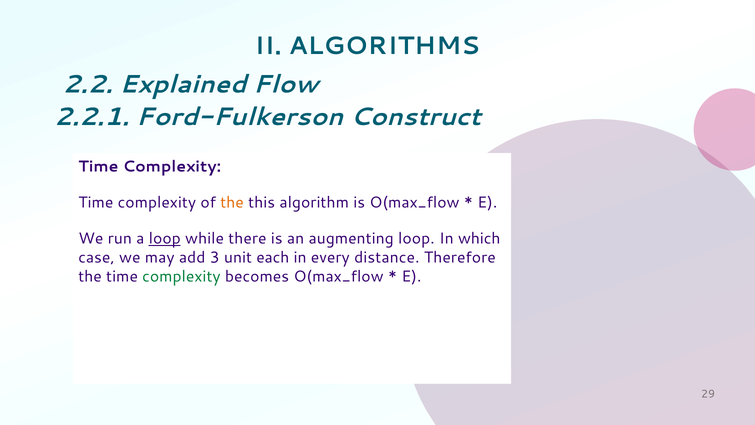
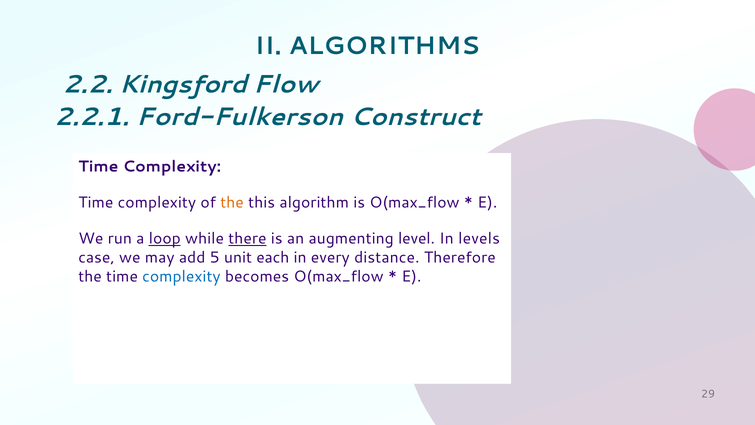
Explained: Explained -> Kingsford
there underline: none -> present
augmenting loop: loop -> level
which: which -> levels
3: 3 -> 5
complexity at (181, 276) colour: green -> blue
